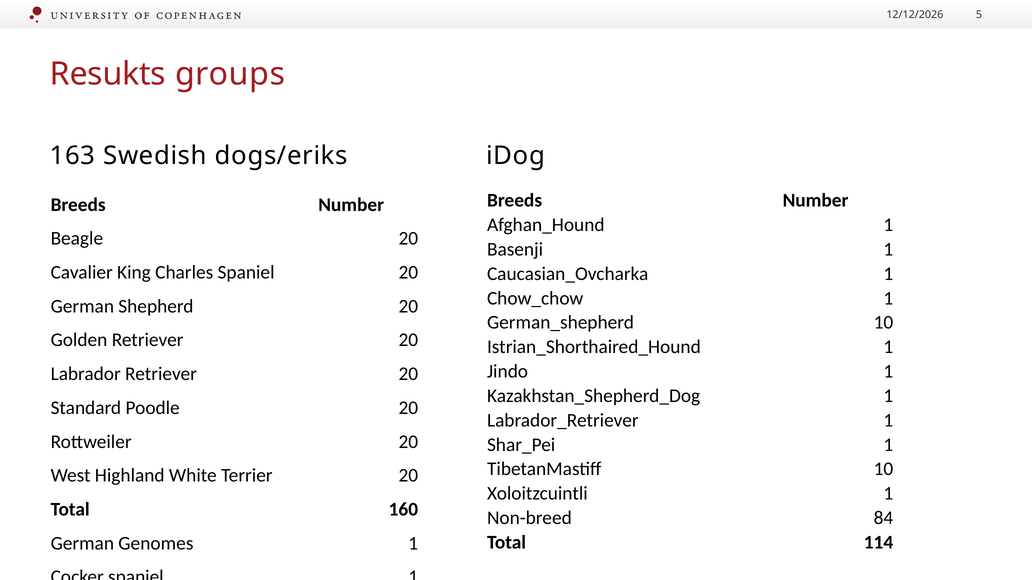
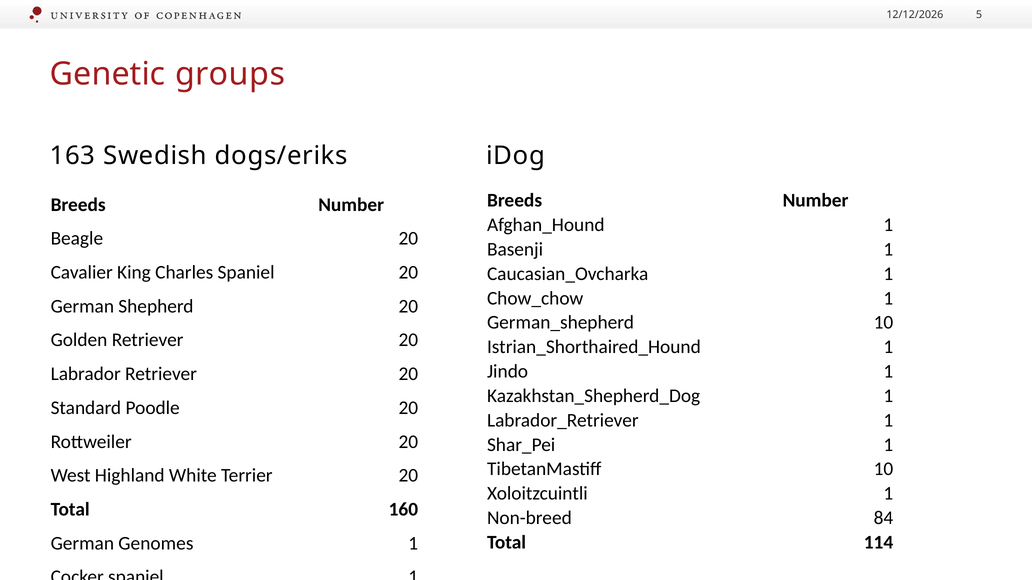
Resukts: Resukts -> Genetic
